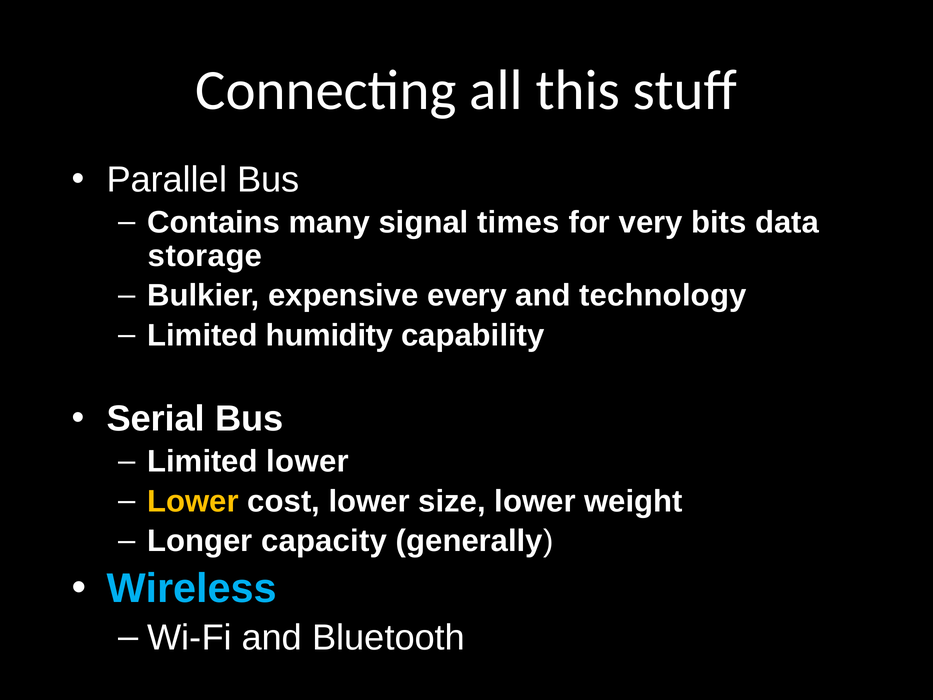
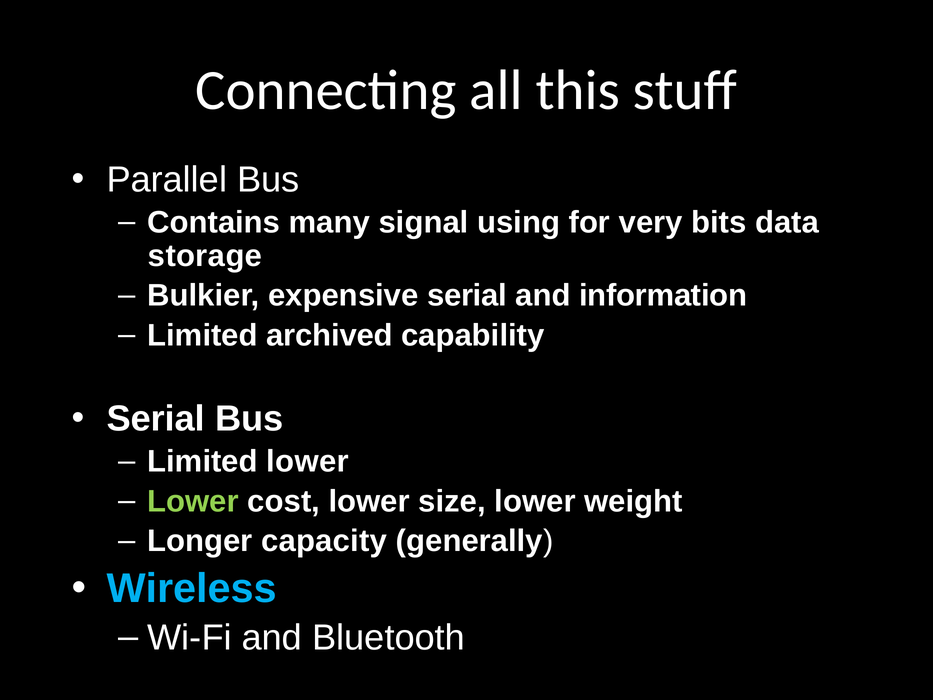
times: times -> using
expensive every: every -> serial
technology: technology -> information
humidity: humidity -> archived
Lower at (193, 501) colour: yellow -> light green
